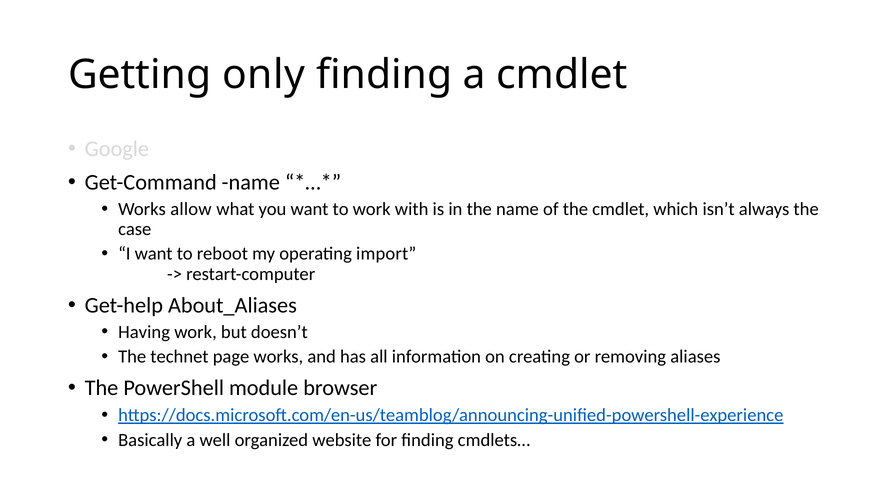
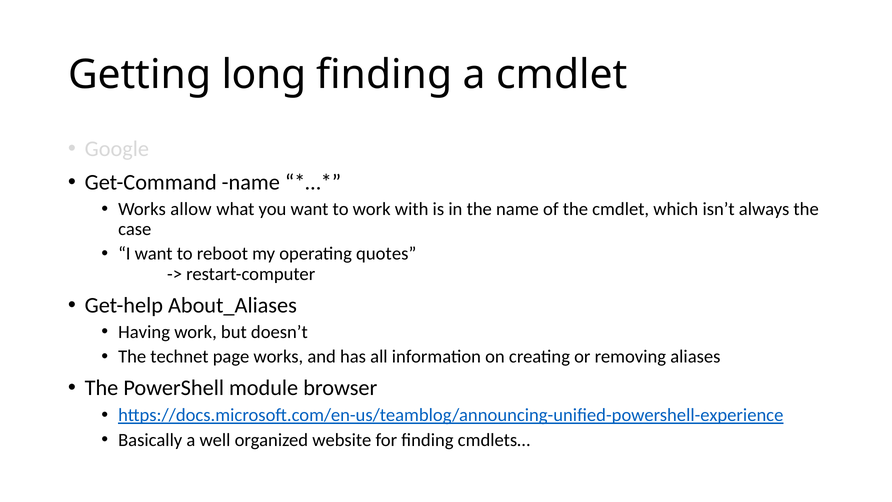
only: only -> long
import: import -> quotes
